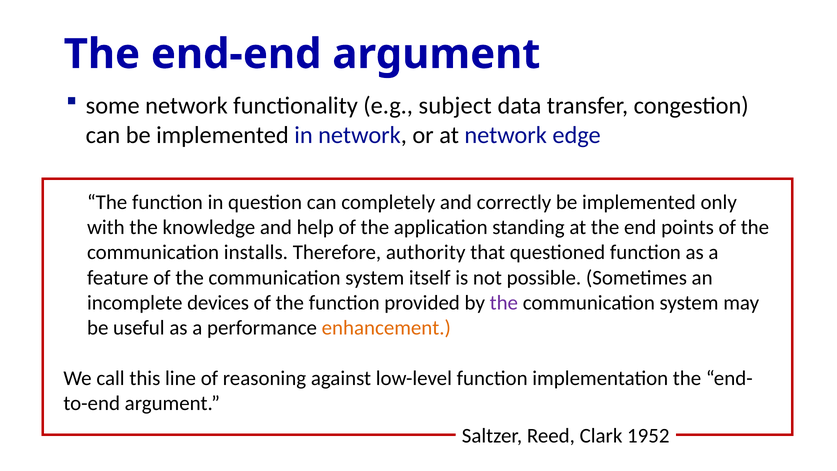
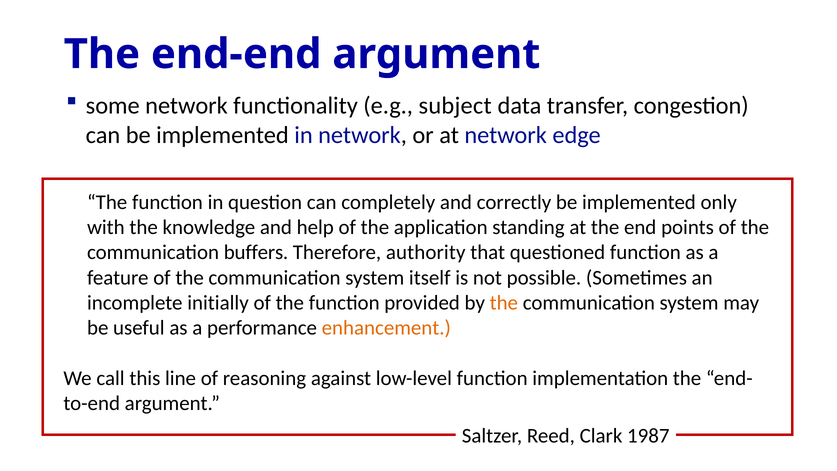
installs: installs -> buffers
devices: devices -> initially
the at (504, 303) colour: purple -> orange
1952: 1952 -> 1987
